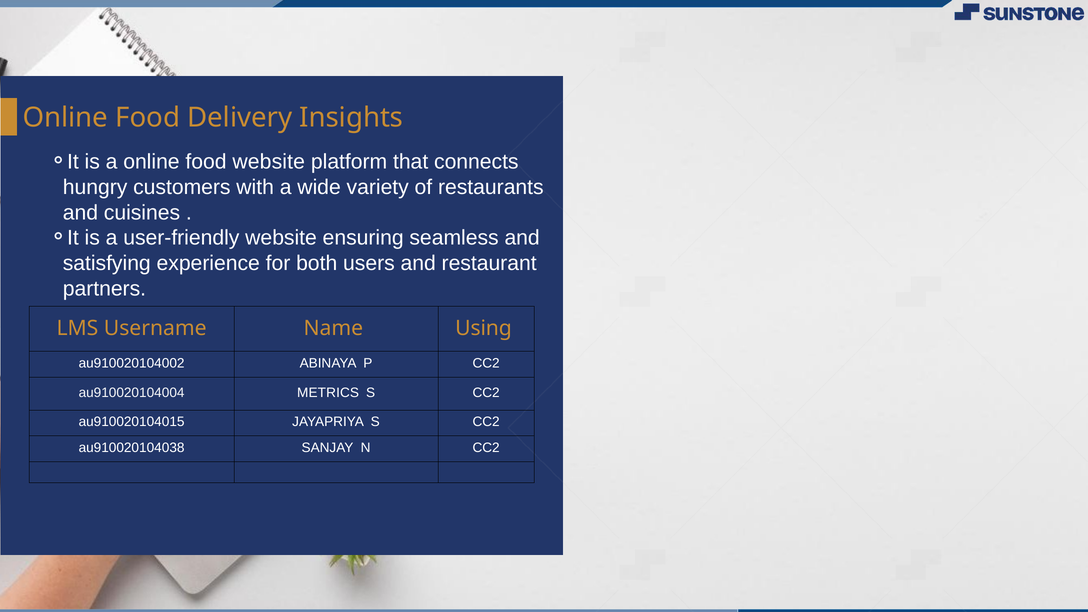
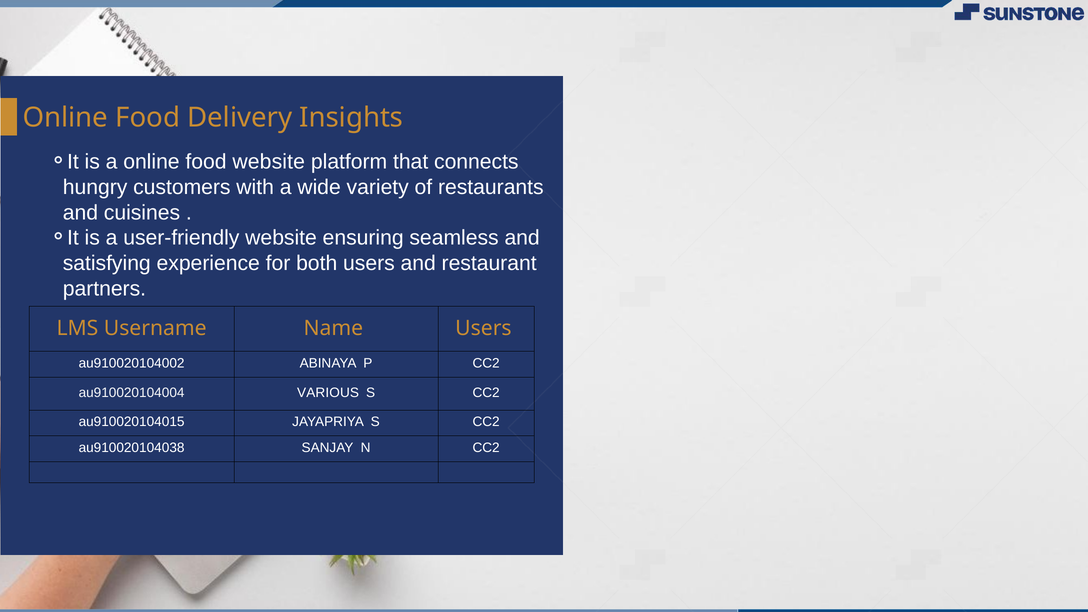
Name Using: Using -> Users
METRICS: METRICS -> VARIOUS
